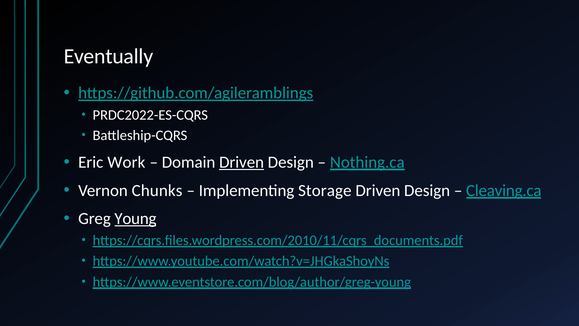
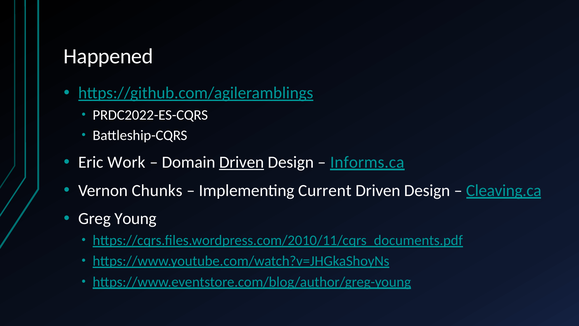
Eventually: Eventually -> Happened
Nothing.ca: Nothing.ca -> Informs.ca
Storage: Storage -> Current
Young underline: present -> none
